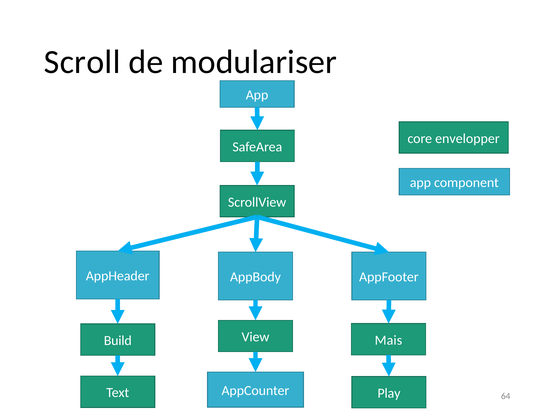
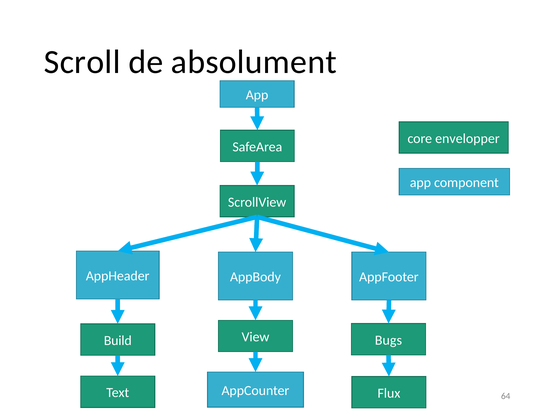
modulariser: modulariser -> absolument
Mais: Mais -> Bugs
Play: Play -> Flux
